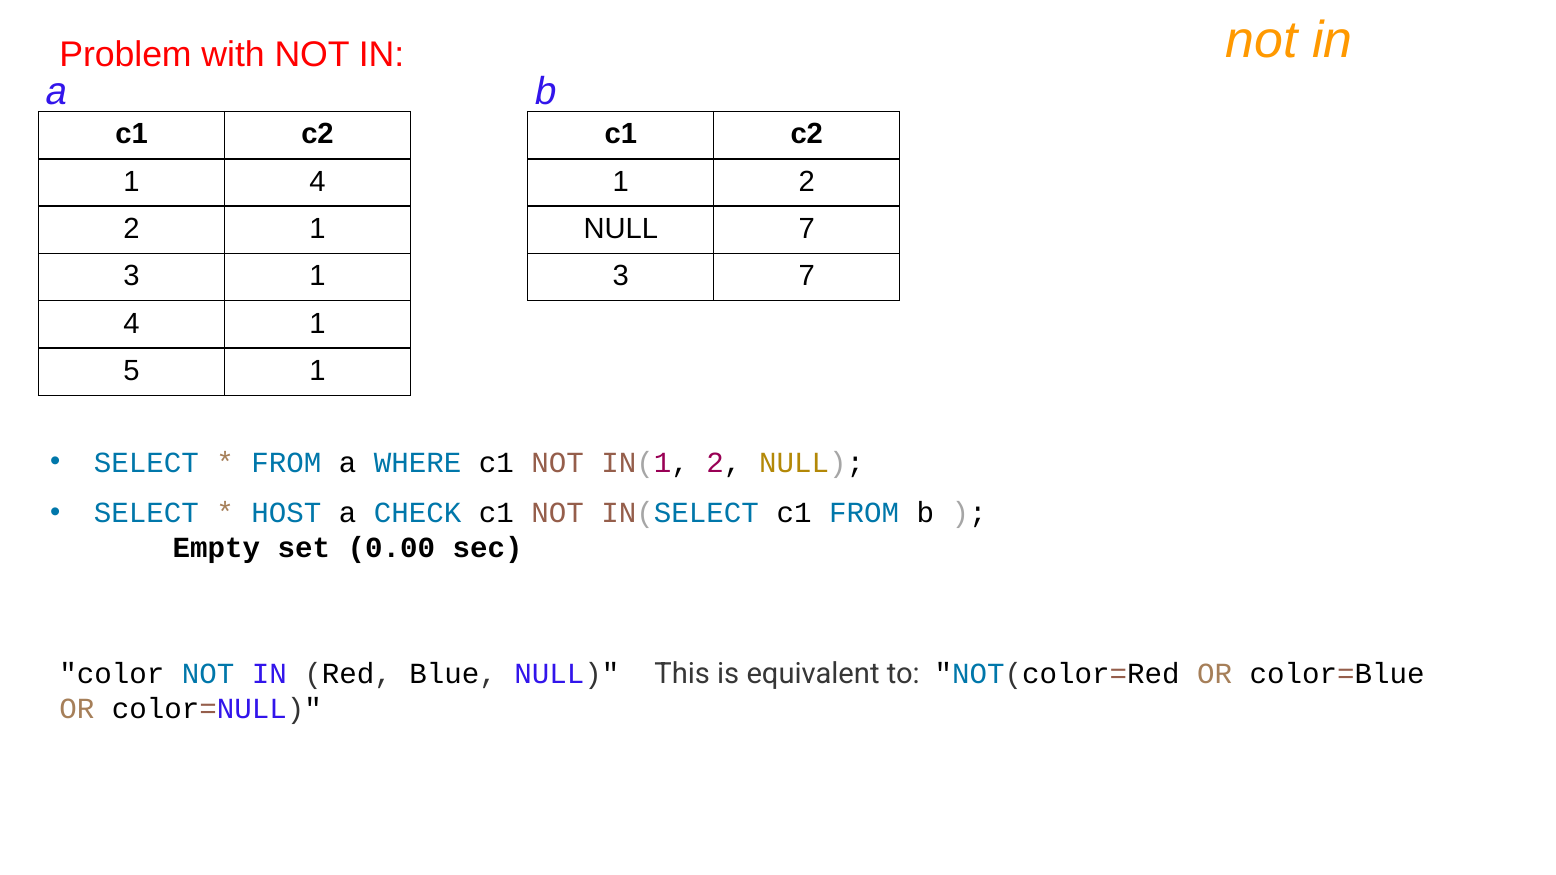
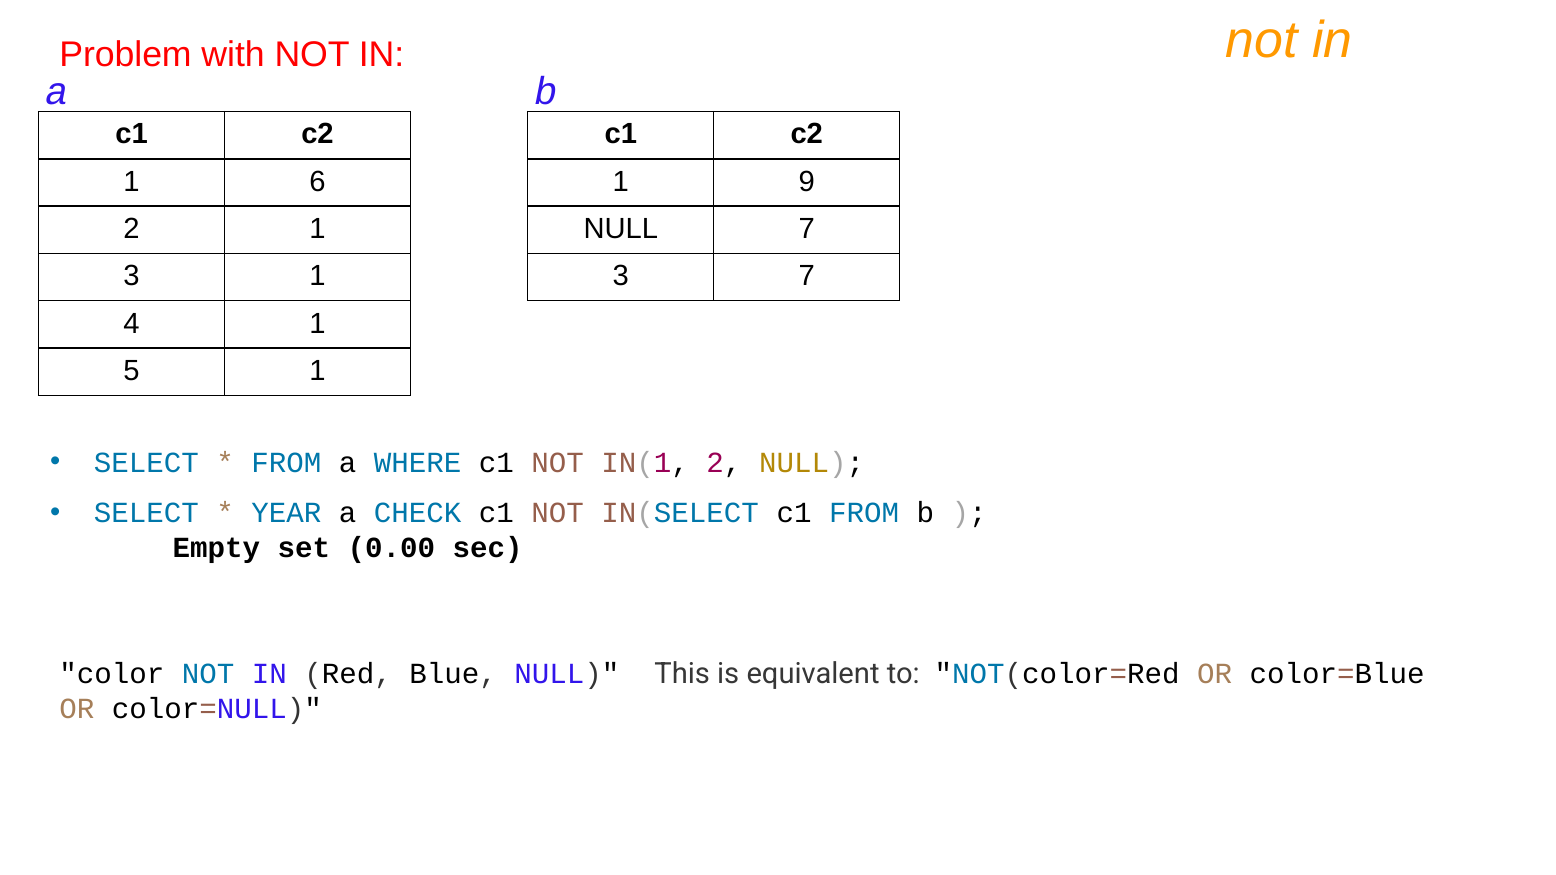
4 at (318, 182): 4 -> 6
1 2: 2 -> 9
HOST: HOST -> YEAR
